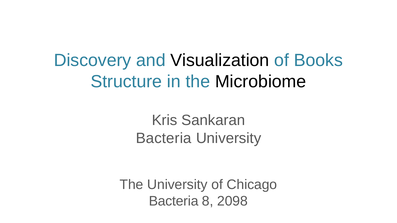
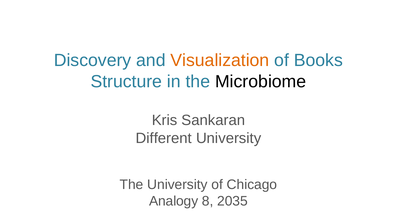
Visualization colour: black -> orange
Bacteria at (164, 138): Bacteria -> Different
Bacteria at (174, 201): Bacteria -> Analogy
2098: 2098 -> 2035
